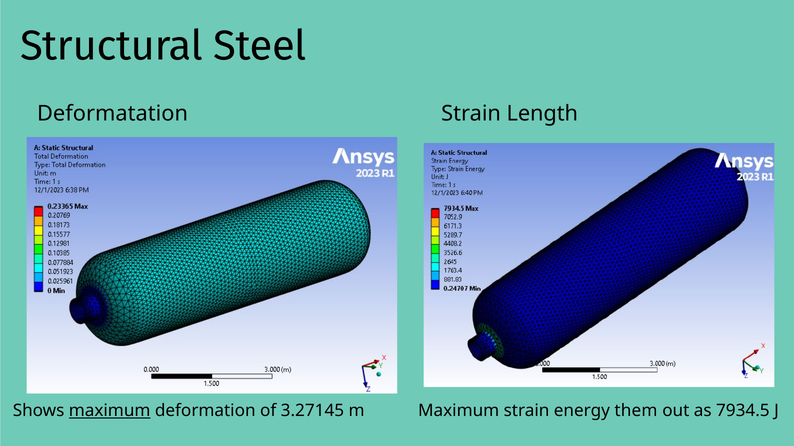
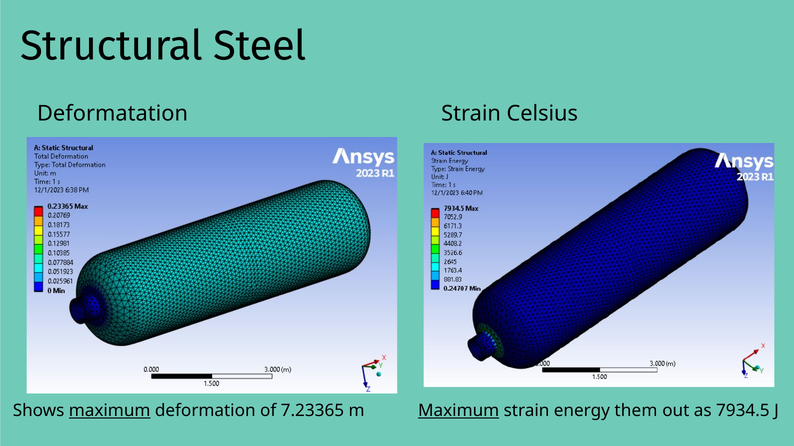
Length: Length -> Celsius
3.27145: 3.27145 -> 7.23365
Maximum at (459, 411) underline: none -> present
